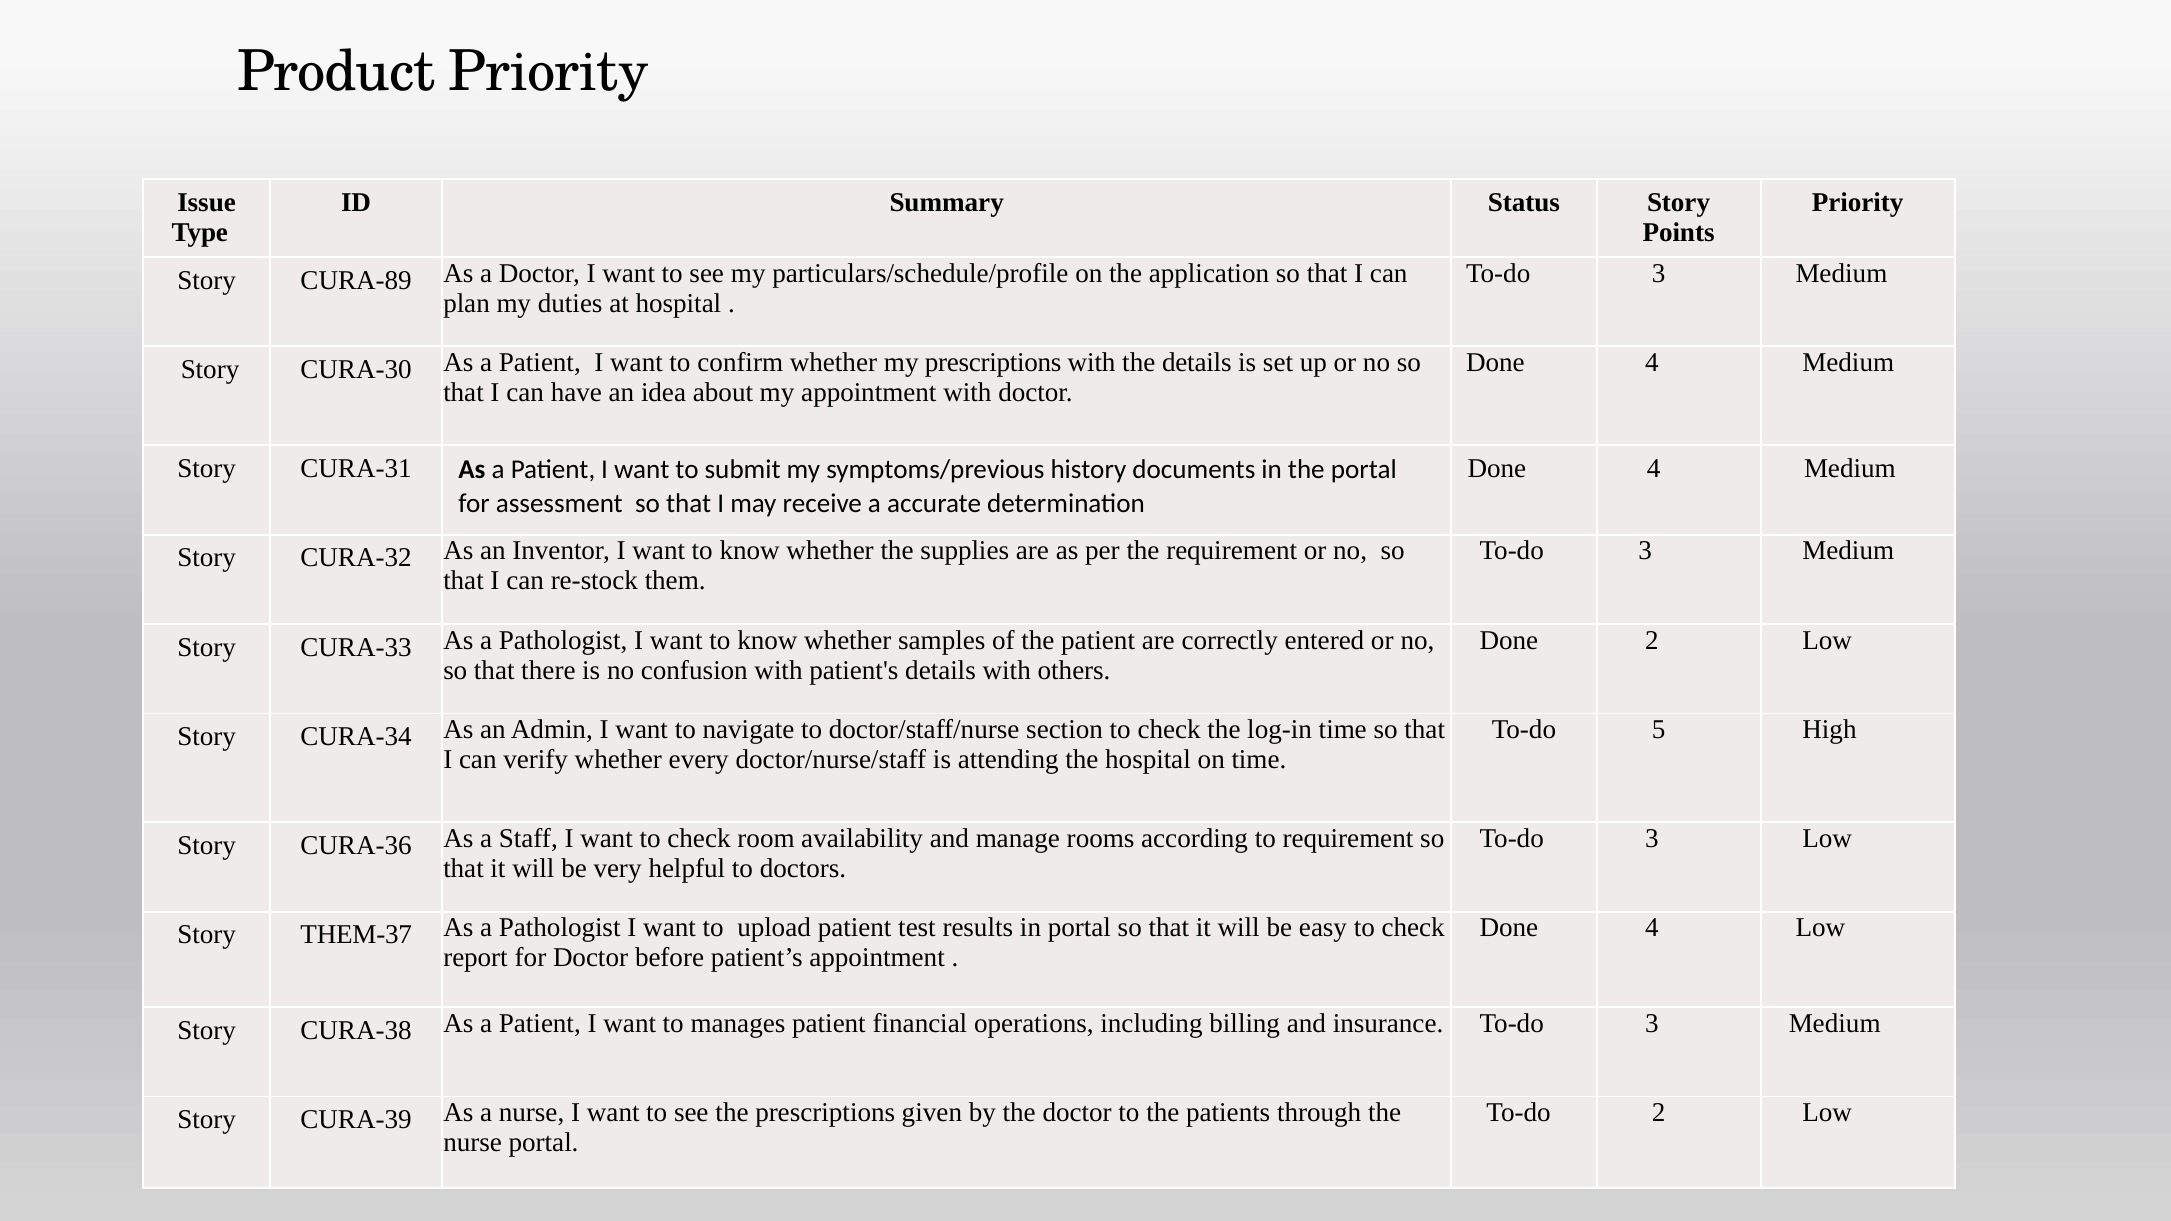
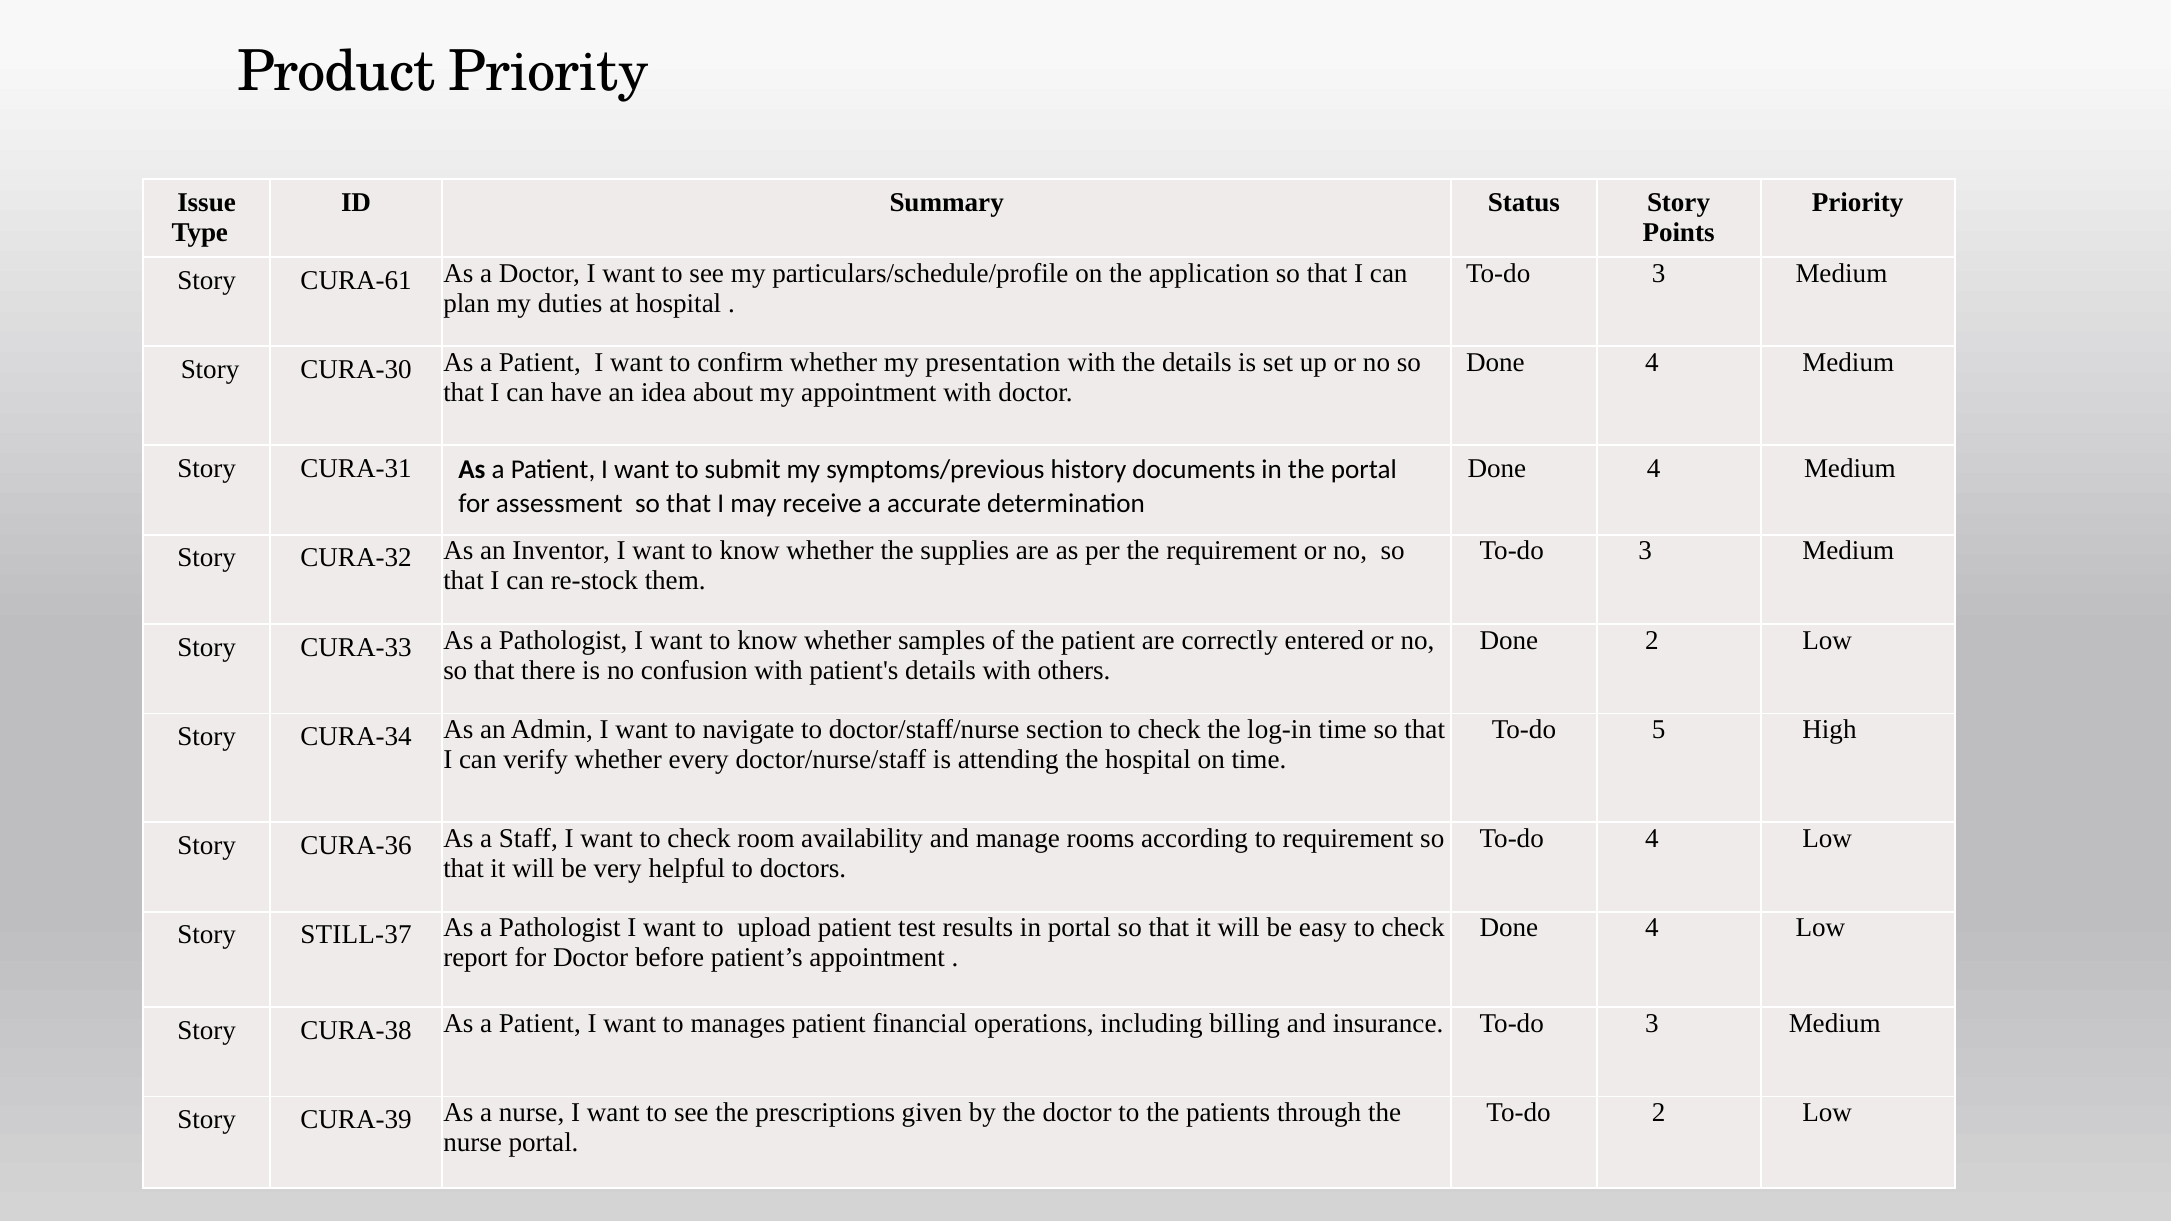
CURA-89: CURA-89 -> CURA-61
my prescriptions: prescriptions -> presentation
3 at (1652, 839): 3 -> 4
THEM-37: THEM-37 -> STILL-37
